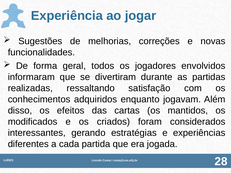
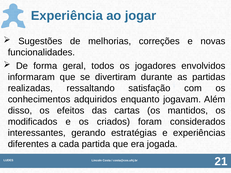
28: 28 -> 21
